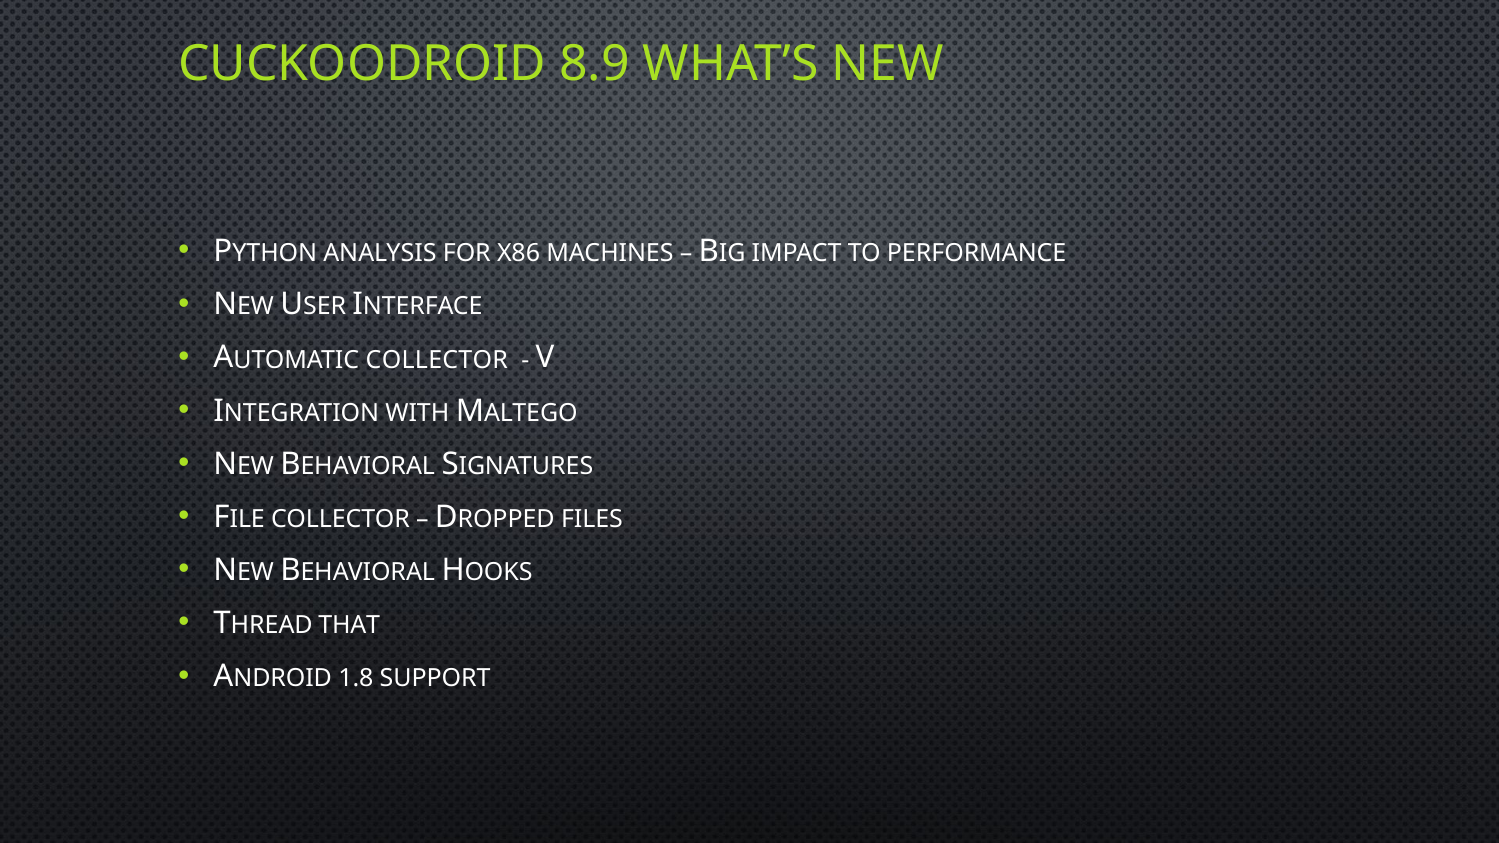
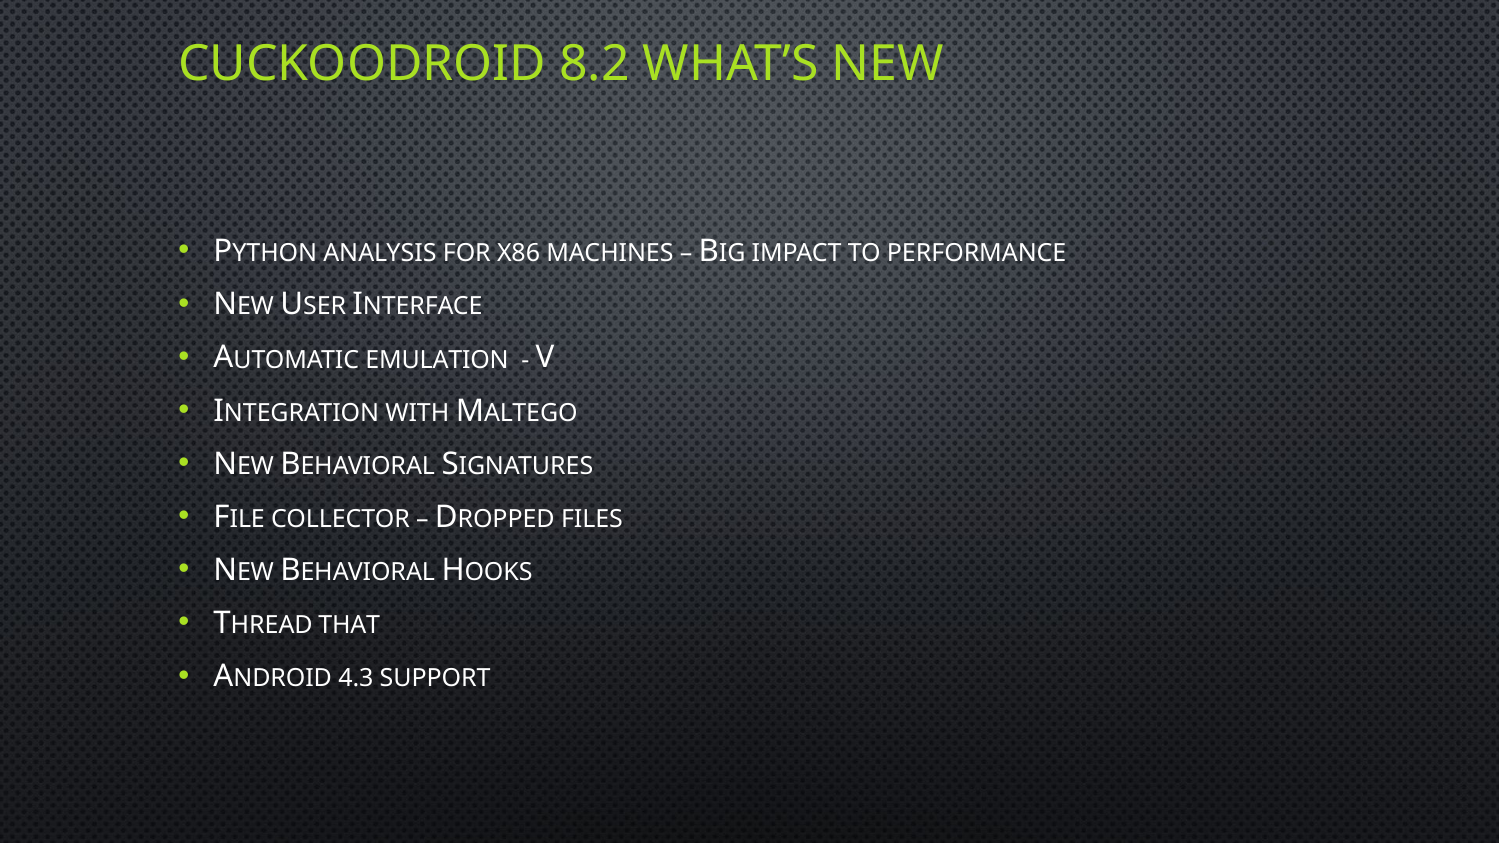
8.9: 8.9 -> 8.2
COLLECTOR at (437, 360): COLLECTOR -> EMULATION
1.8: 1.8 -> 4.3
